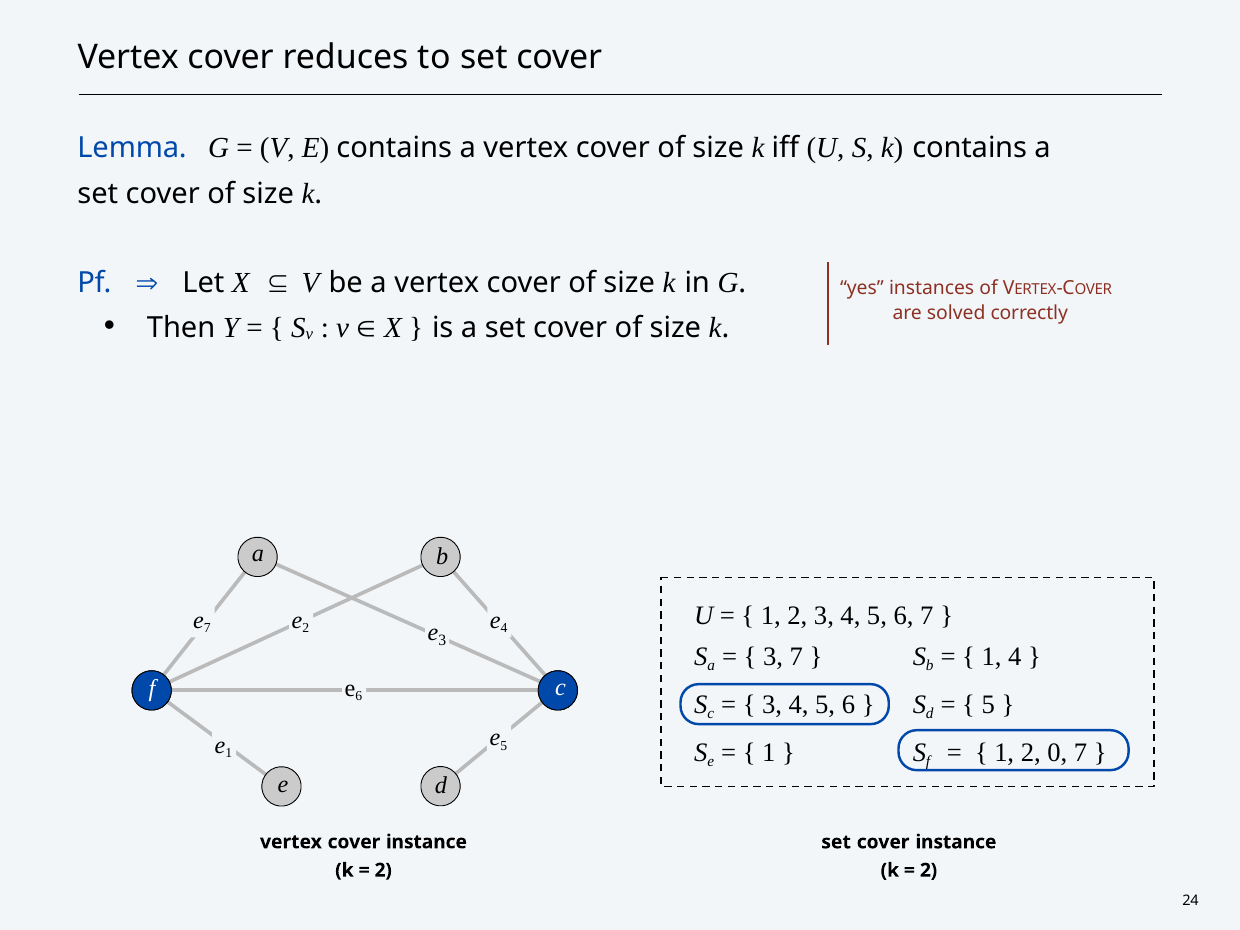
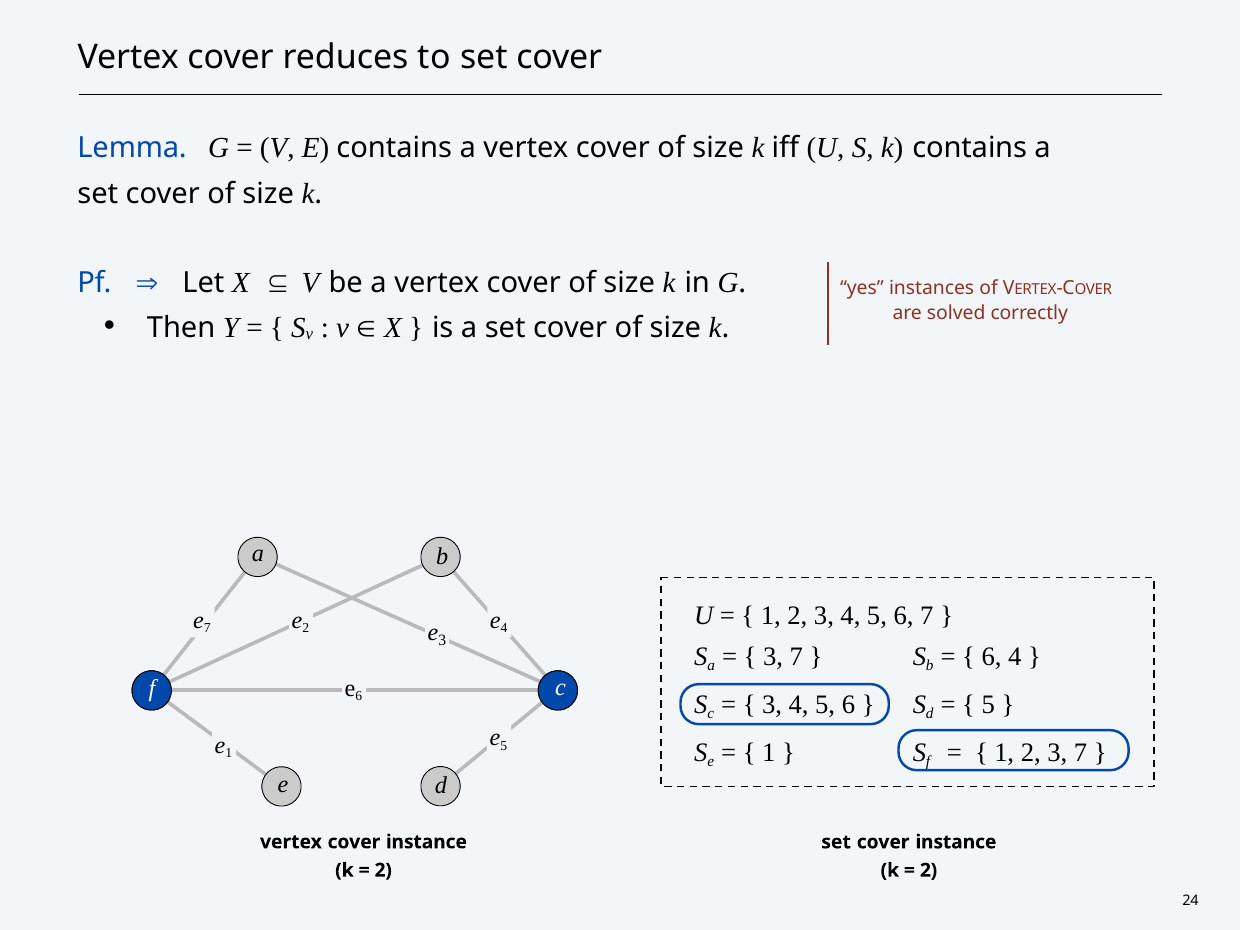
1 at (992, 657): 1 -> 6
0 at (1057, 752): 0 -> 3
